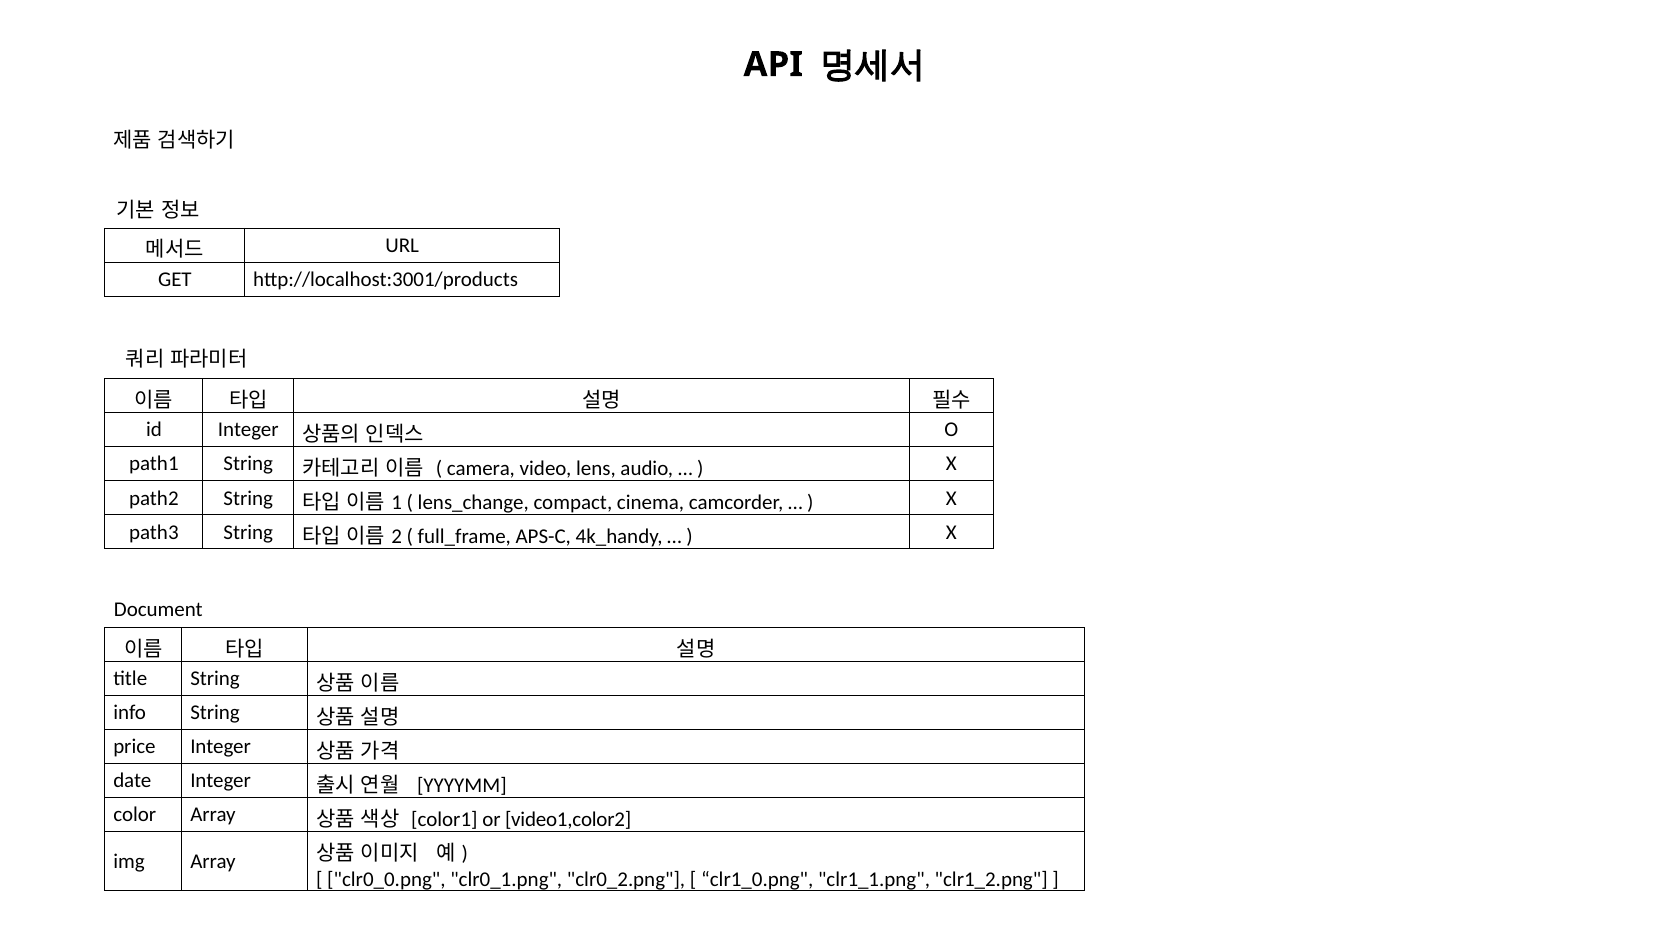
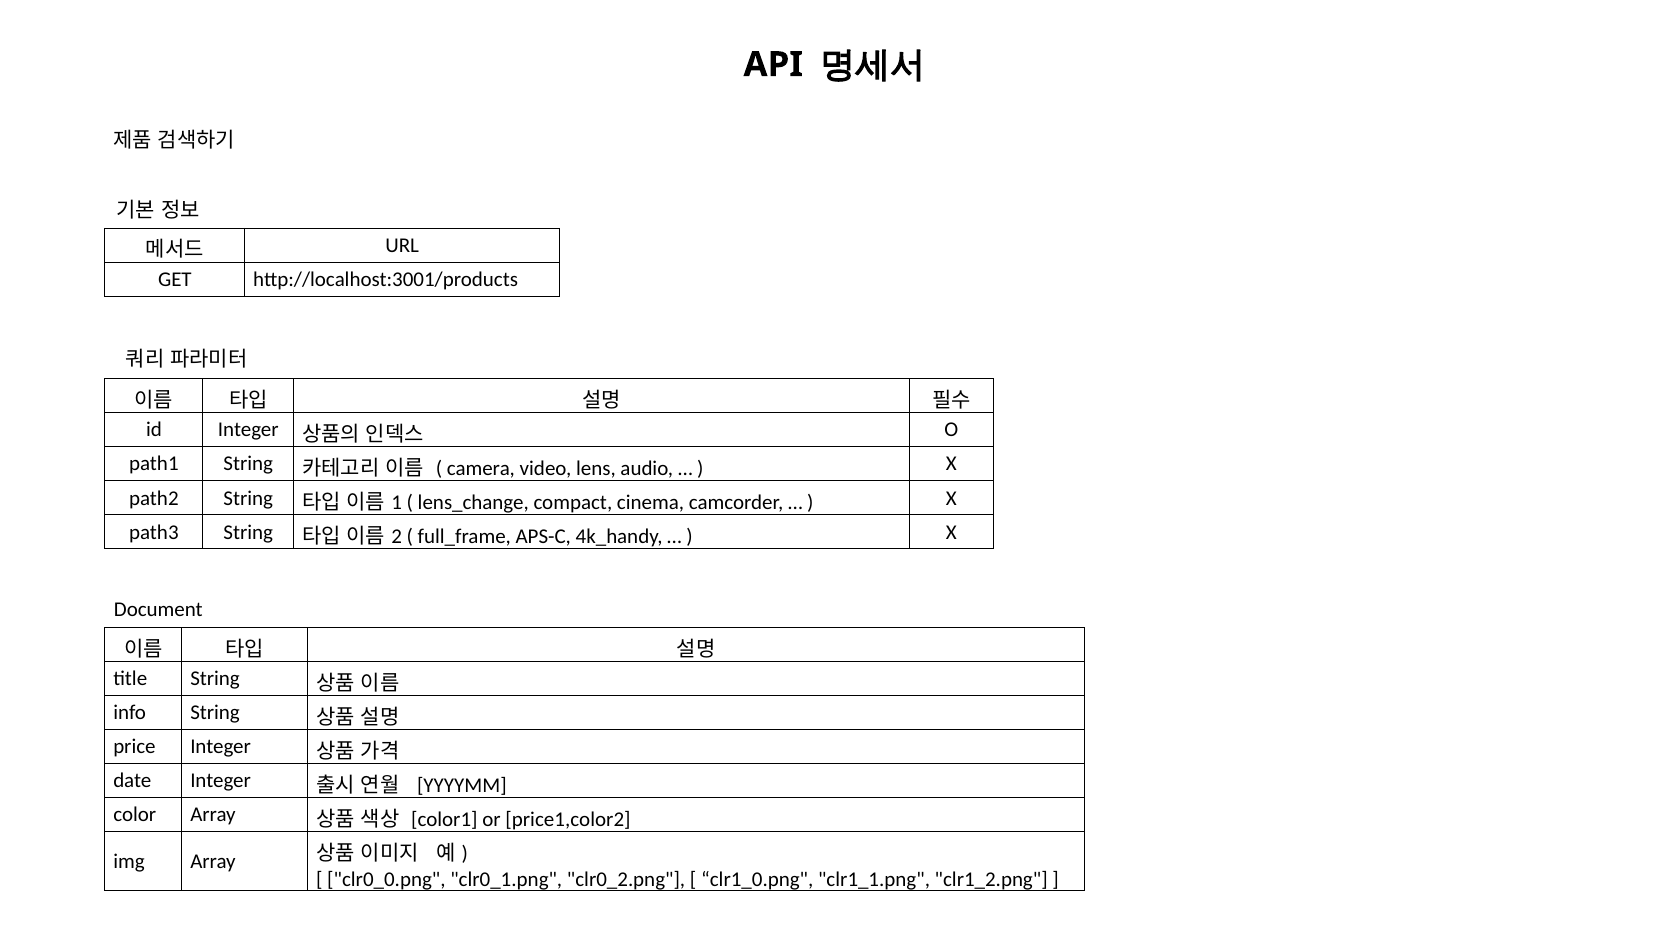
video1,color2: video1,color2 -> price1,color2
